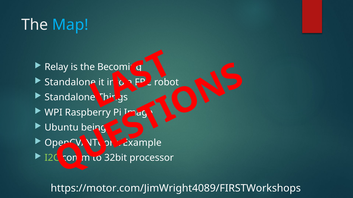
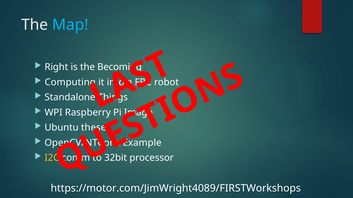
Relay: Relay -> Right
Standalone at (70, 82): Standalone -> Computing
being: being -> these
I2C colour: light green -> yellow
